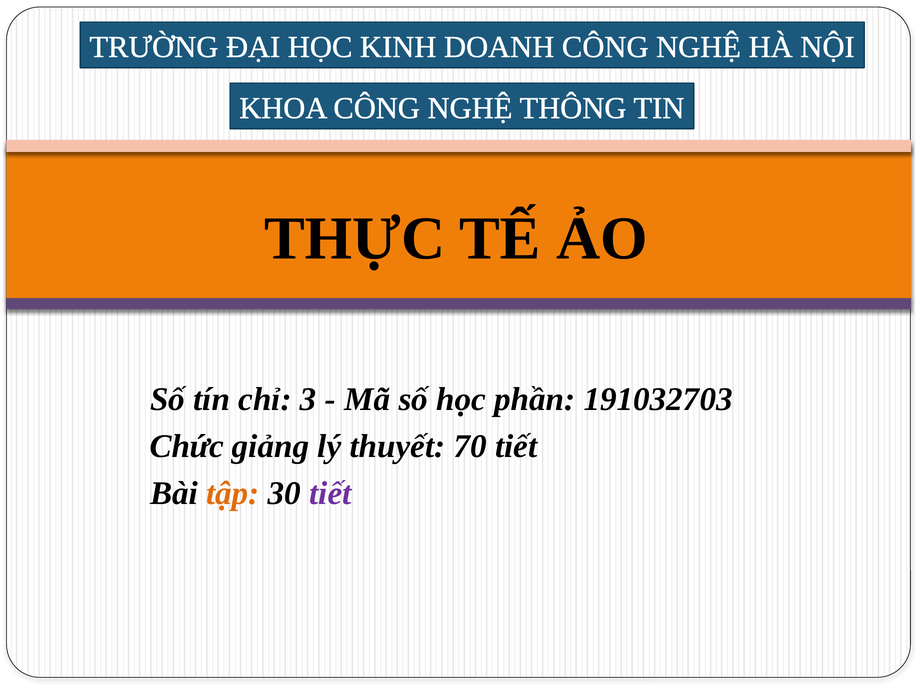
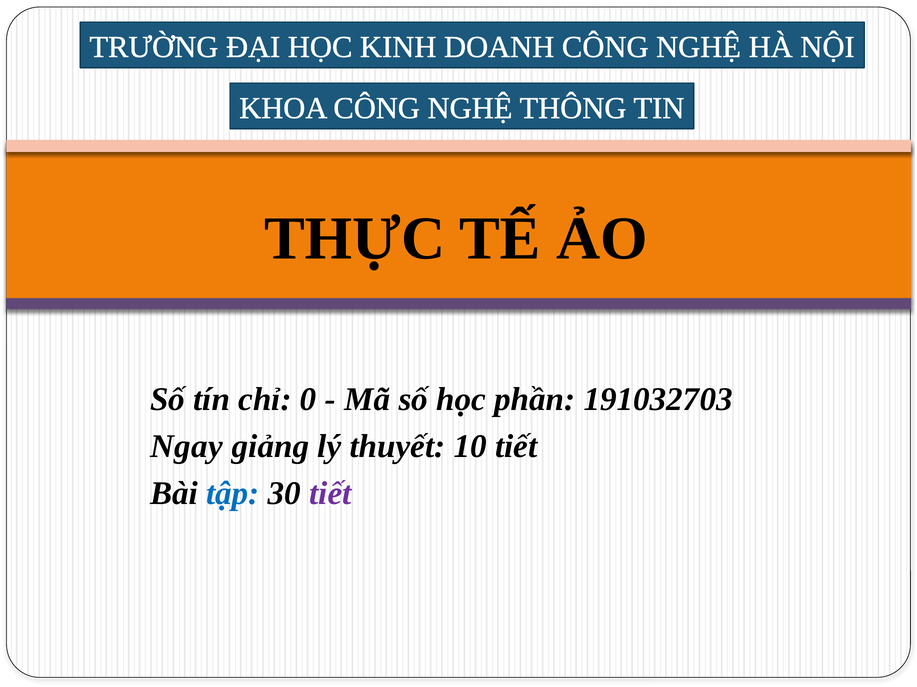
3: 3 -> 0
Chức: Chức -> Ngay
70: 70 -> 10
tập colour: orange -> blue
